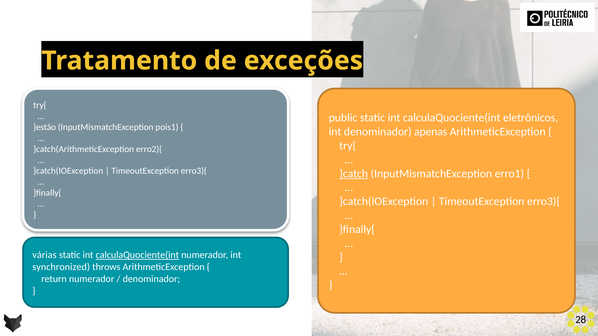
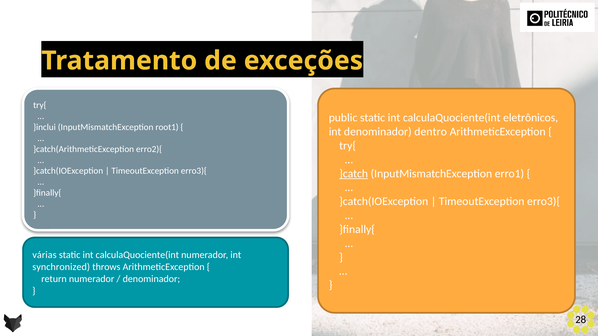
}estão: }estão -> }inclui
pois1: pois1 -> root1
apenas: apenas -> dentro
calculaQuociente(int at (137, 255) underline: present -> none
